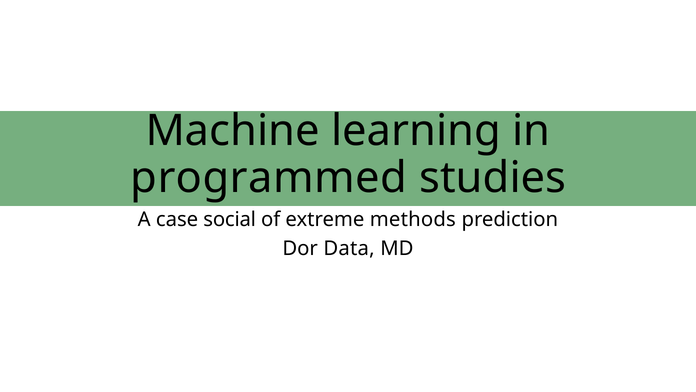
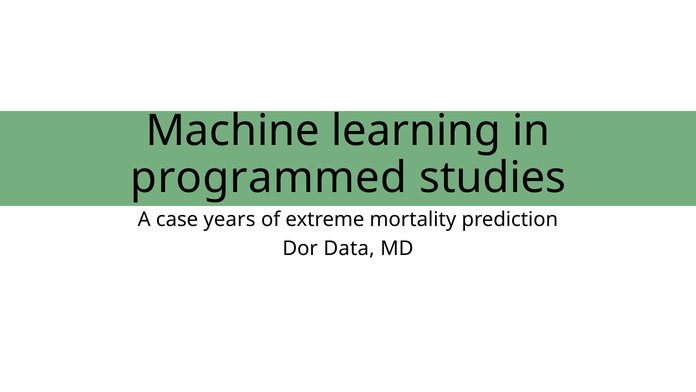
social: social -> years
methods: methods -> mortality
